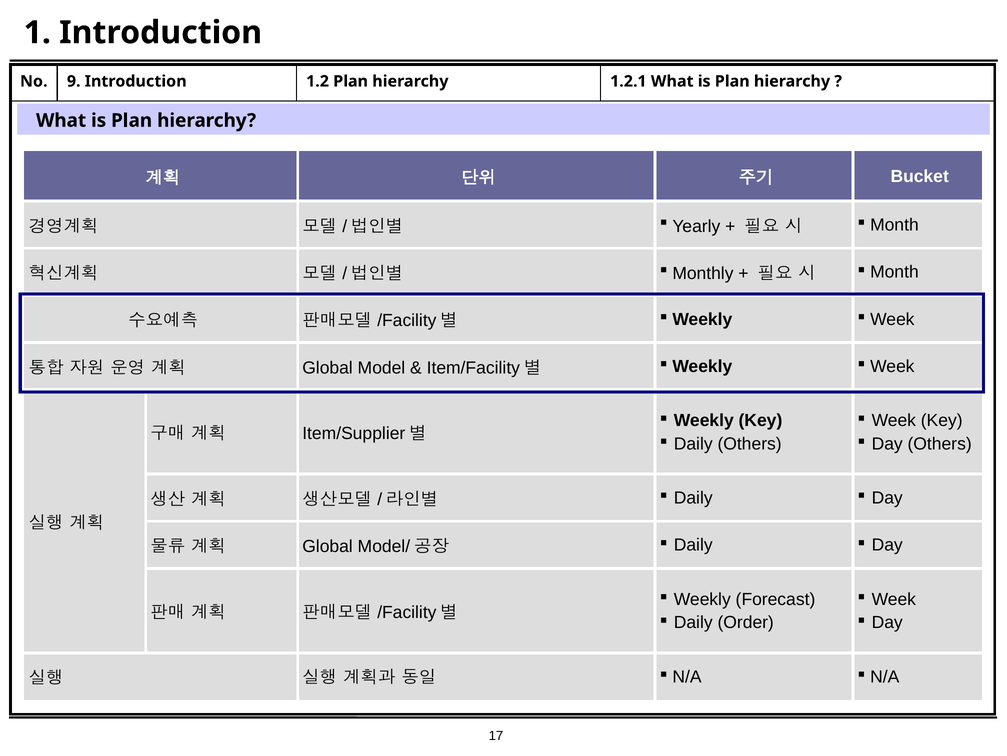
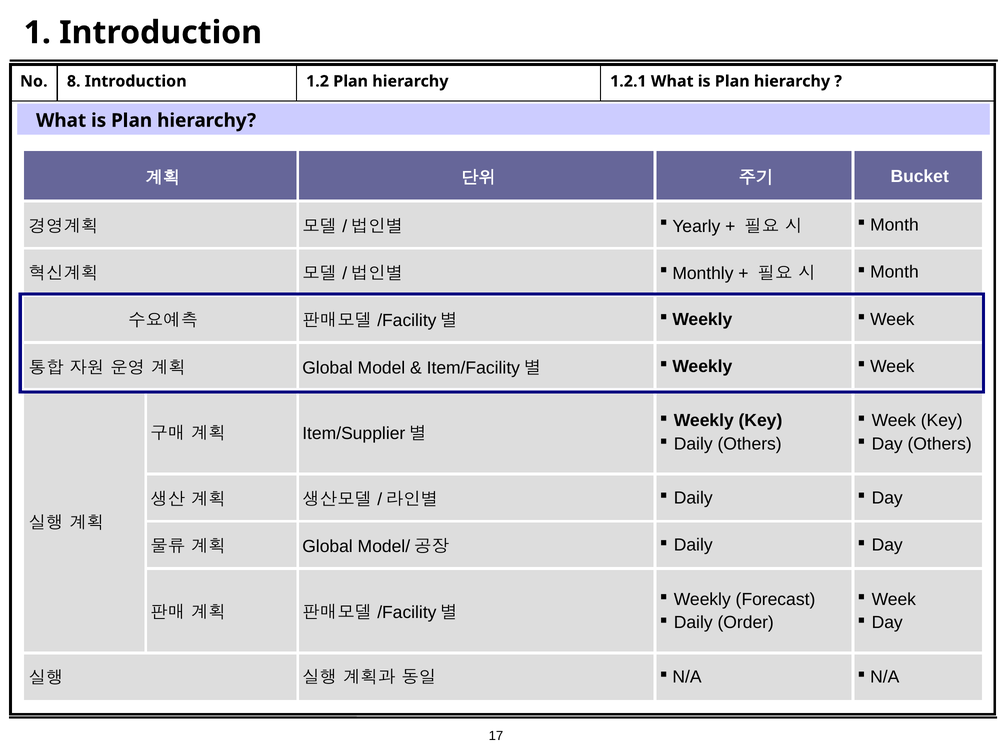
9: 9 -> 8
